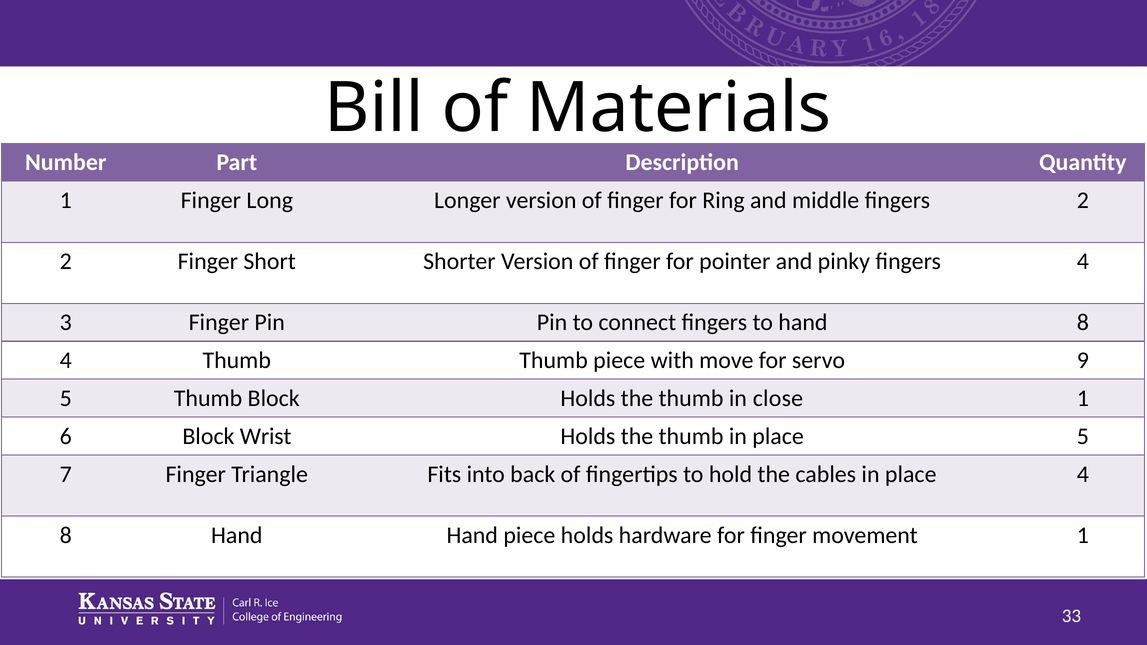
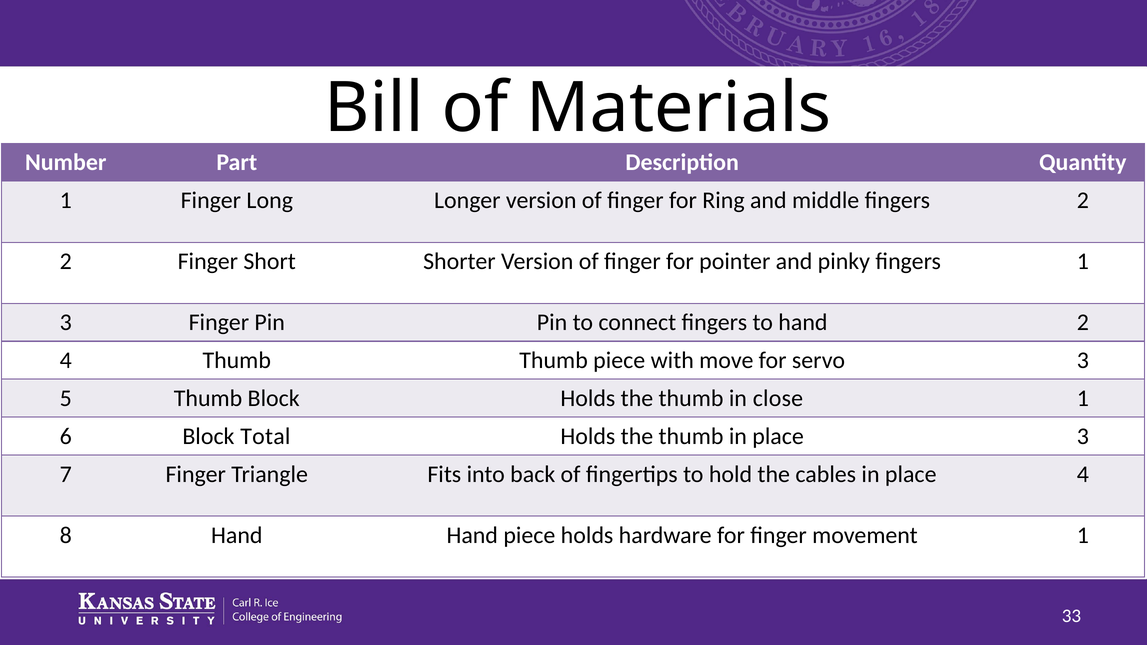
fingers 4: 4 -> 1
hand 8: 8 -> 2
servo 9: 9 -> 3
Wrist: Wrist -> Total
place 5: 5 -> 3
